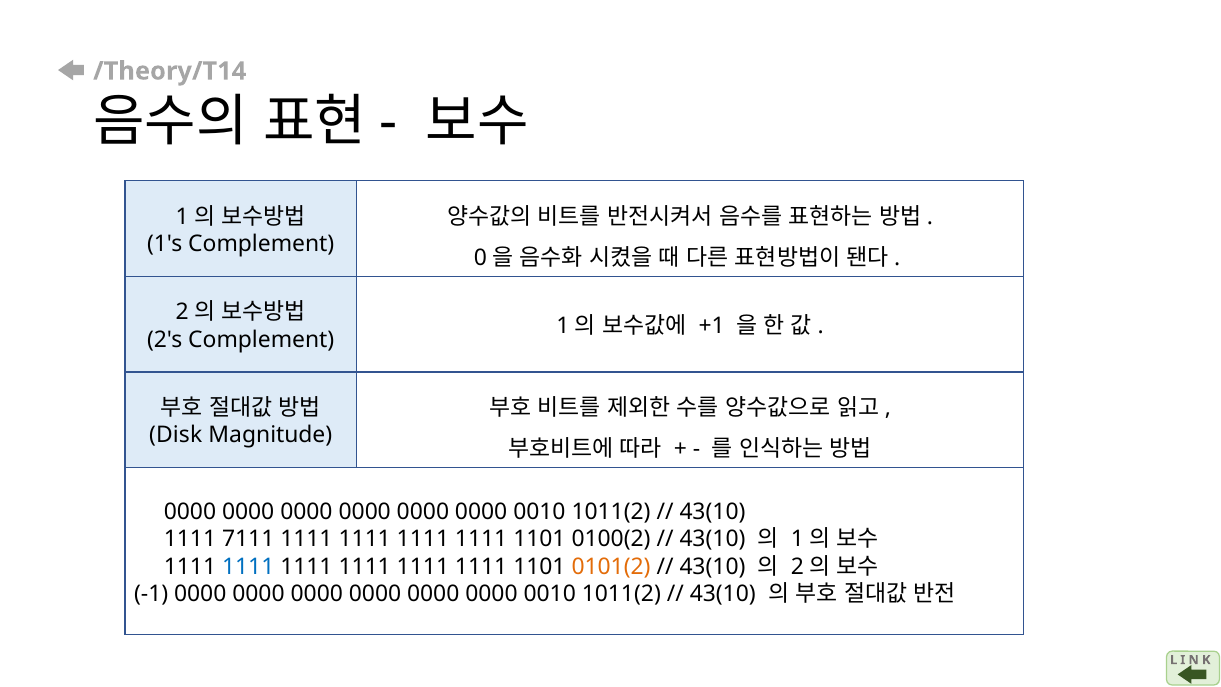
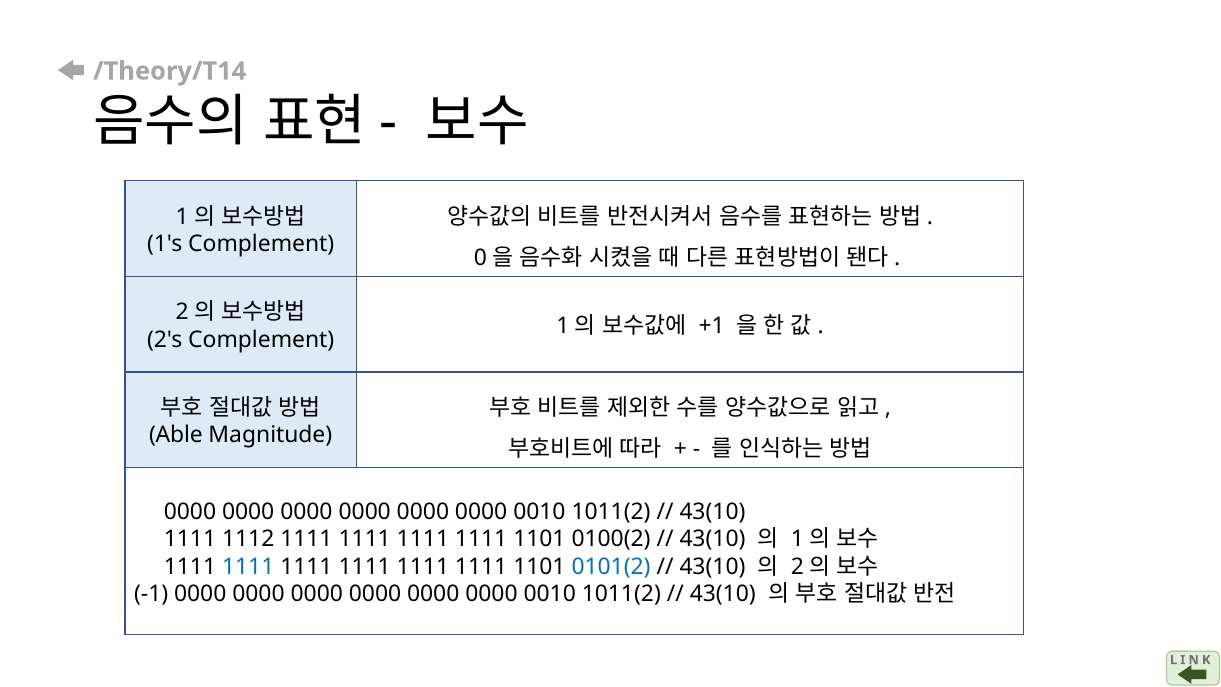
Disk: Disk -> Able
7111: 7111 -> 1112
0101(2 colour: orange -> blue
